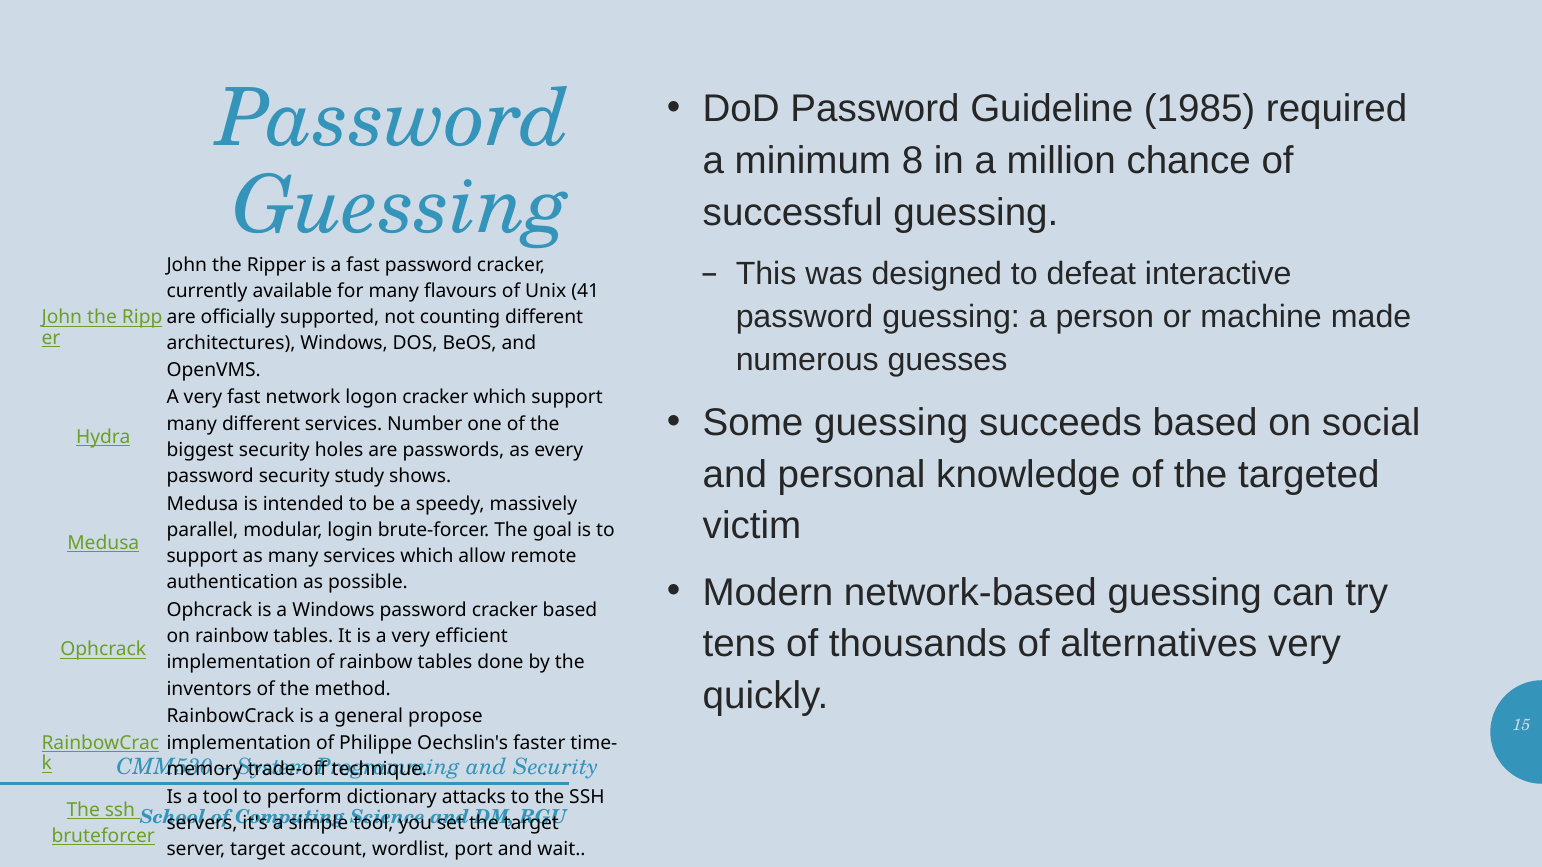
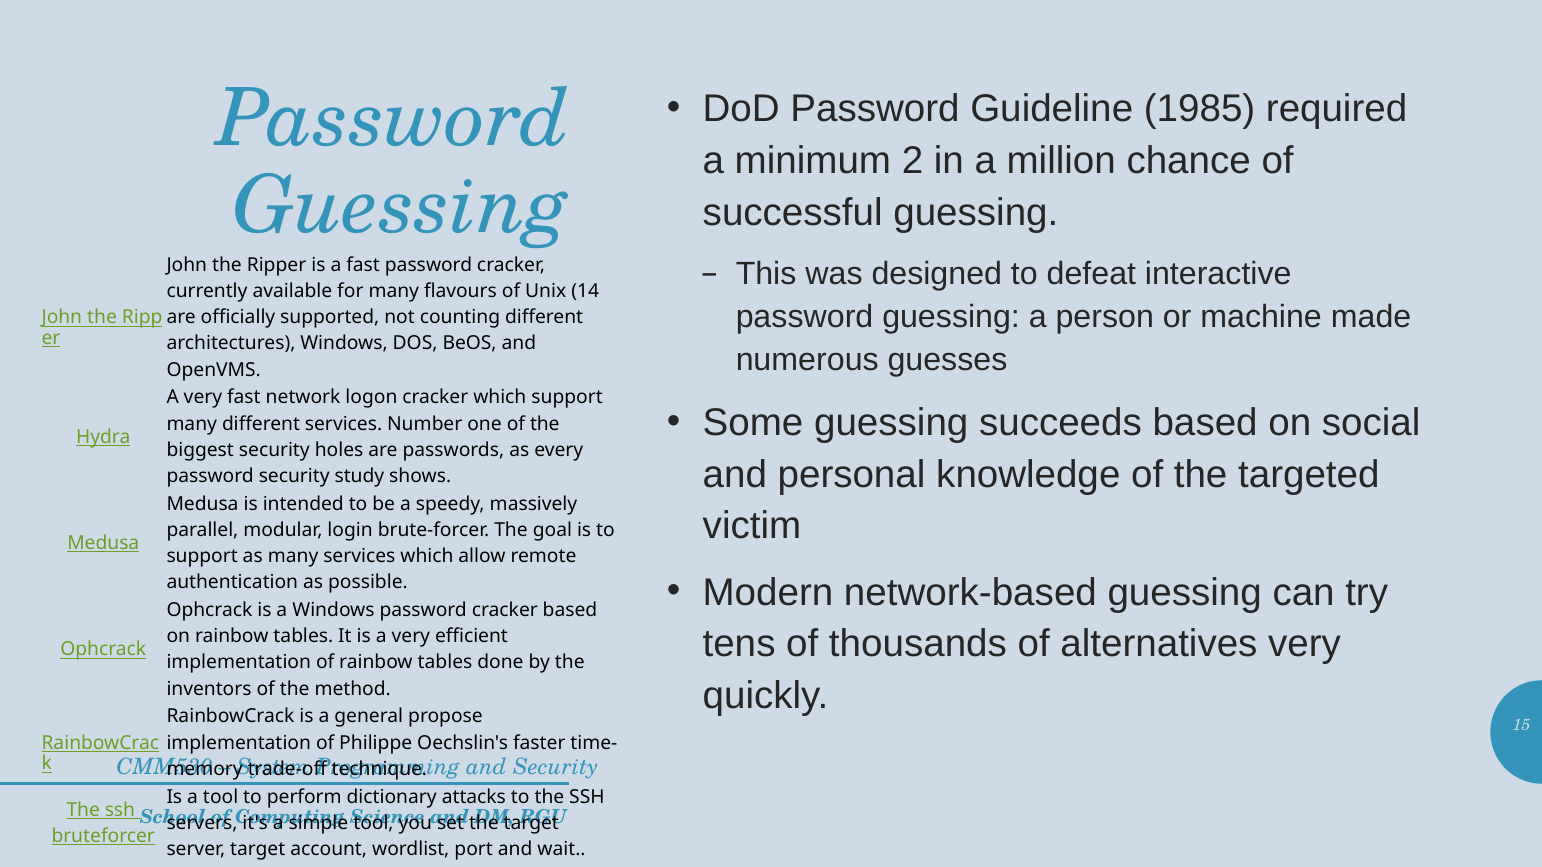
8: 8 -> 2
41: 41 -> 14
